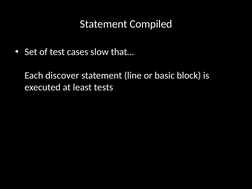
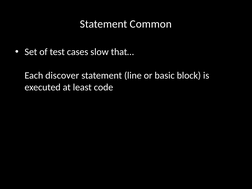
Compiled: Compiled -> Common
tests: tests -> code
